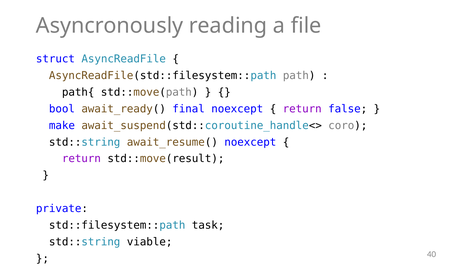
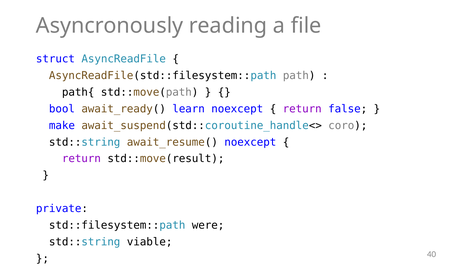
final: final -> learn
task: task -> were
